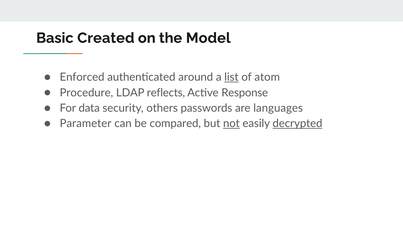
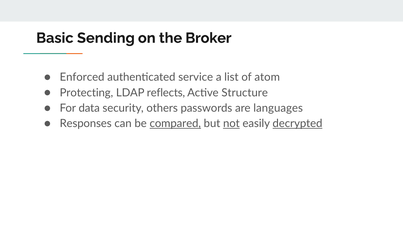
Created: Created -> Sending
Model: Model -> Broker
around: around -> service
list underline: present -> none
Procedure: Procedure -> Protecting
Response: Response -> Structure
Parameter: Parameter -> Responses
compared underline: none -> present
